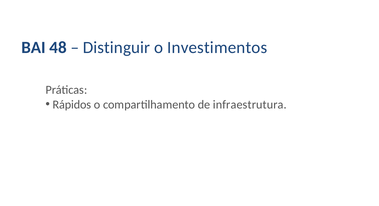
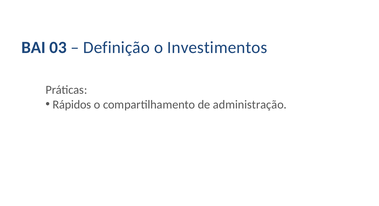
48: 48 -> 03
Distinguir: Distinguir -> Definição
infraestrutura: infraestrutura -> administração
